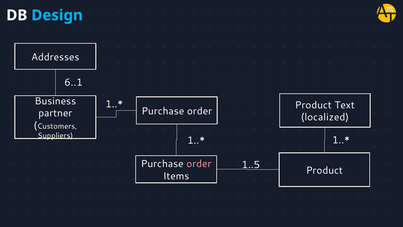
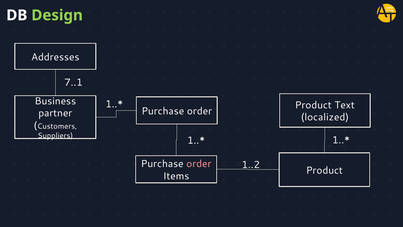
Design colour: light blue -> light green
6..1: 6..1 -> 7..1
1..5: 1..5 -> 1..2
